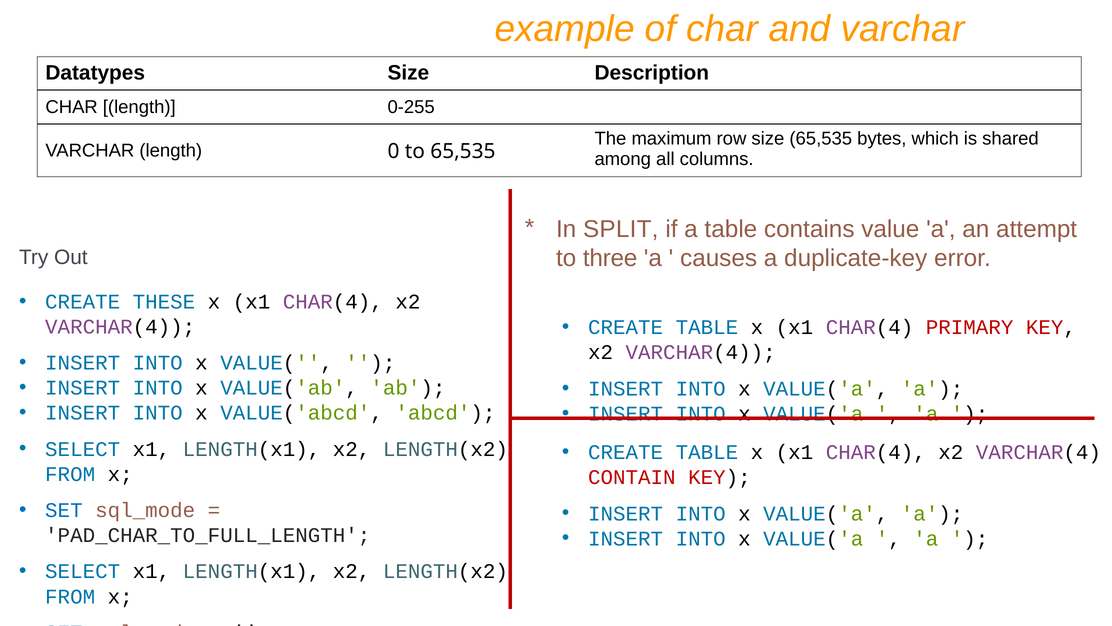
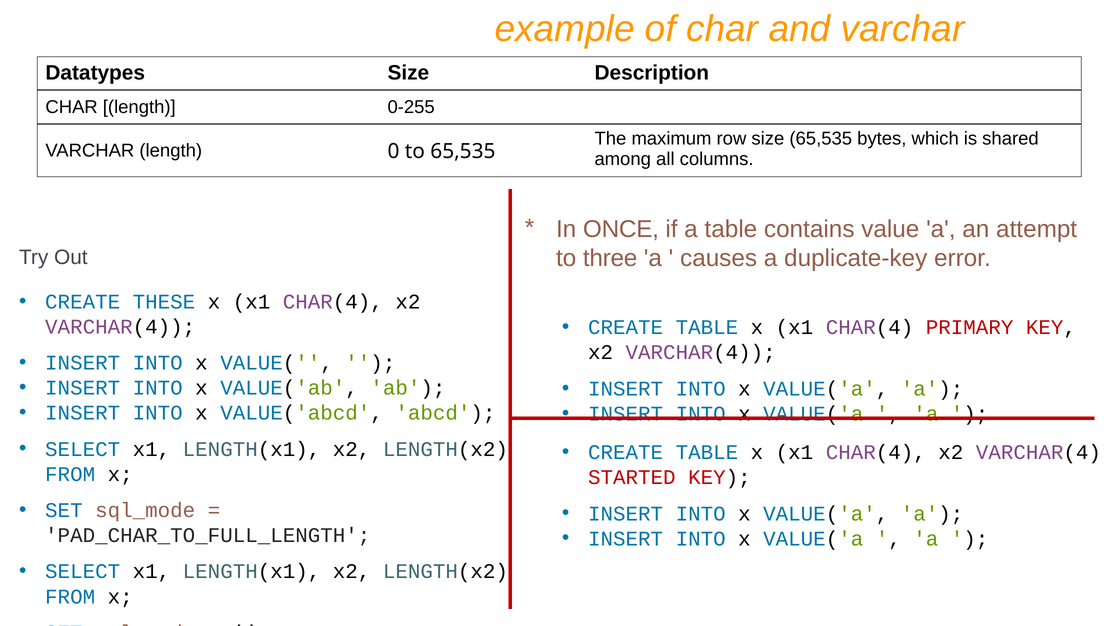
SPLIT: SPLIT -> ONCE
CONTAIN: CONTAIN -> STARTED
